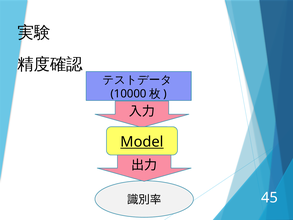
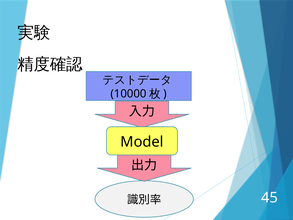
Model underline: present -> none
